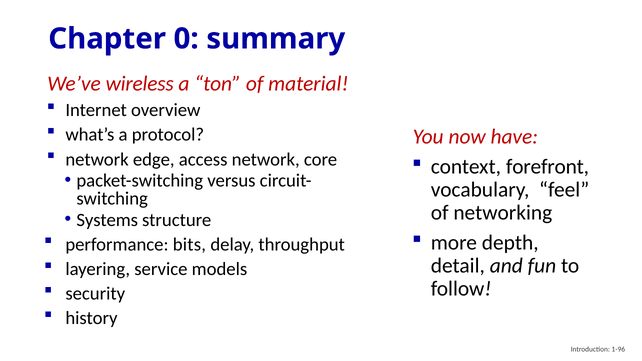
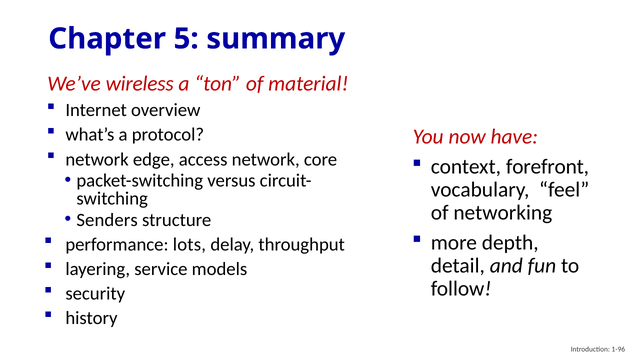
0: 0 -> 5
Systems: Systems -> Senders
bits: bits -> lots
